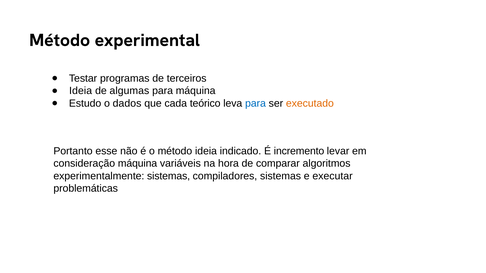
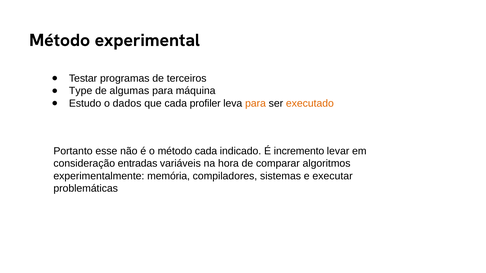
Ideia at (81, 91): Ideia -> Type
teórico: teórico -> profiler
para at (255, 103) colour: blue -> orange
método ideia: ideia -> cada
consideração máquina: máquina -> entradas
experimentalmente sistemas: sistemas -> memória
